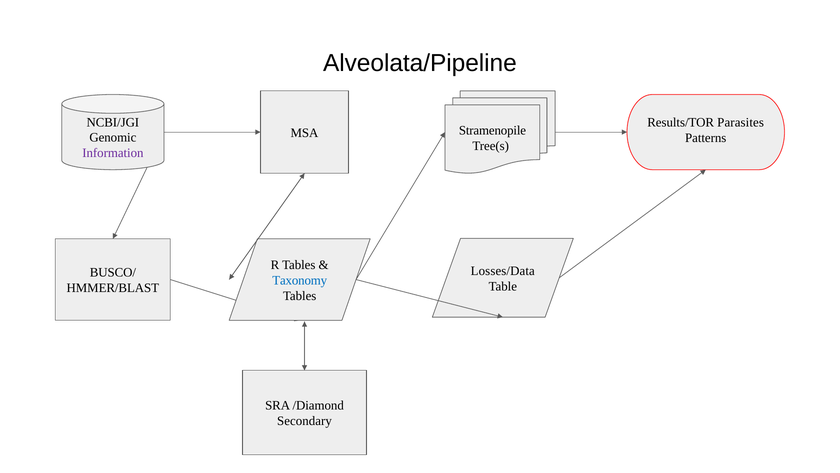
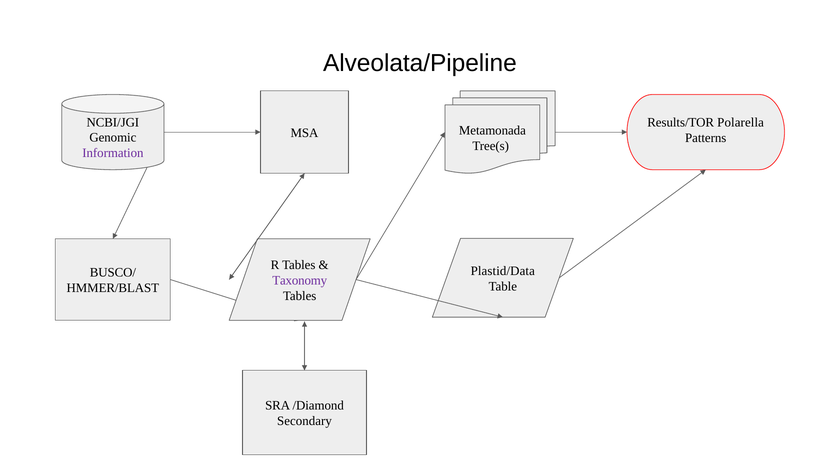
Parasites: Parasites -> Polarella
Stramenopile: Stramenopile -> Metamonada
Losses/Data: Losses/Data -> Plastid/Data
Taxonomy colour: blue -> purple
